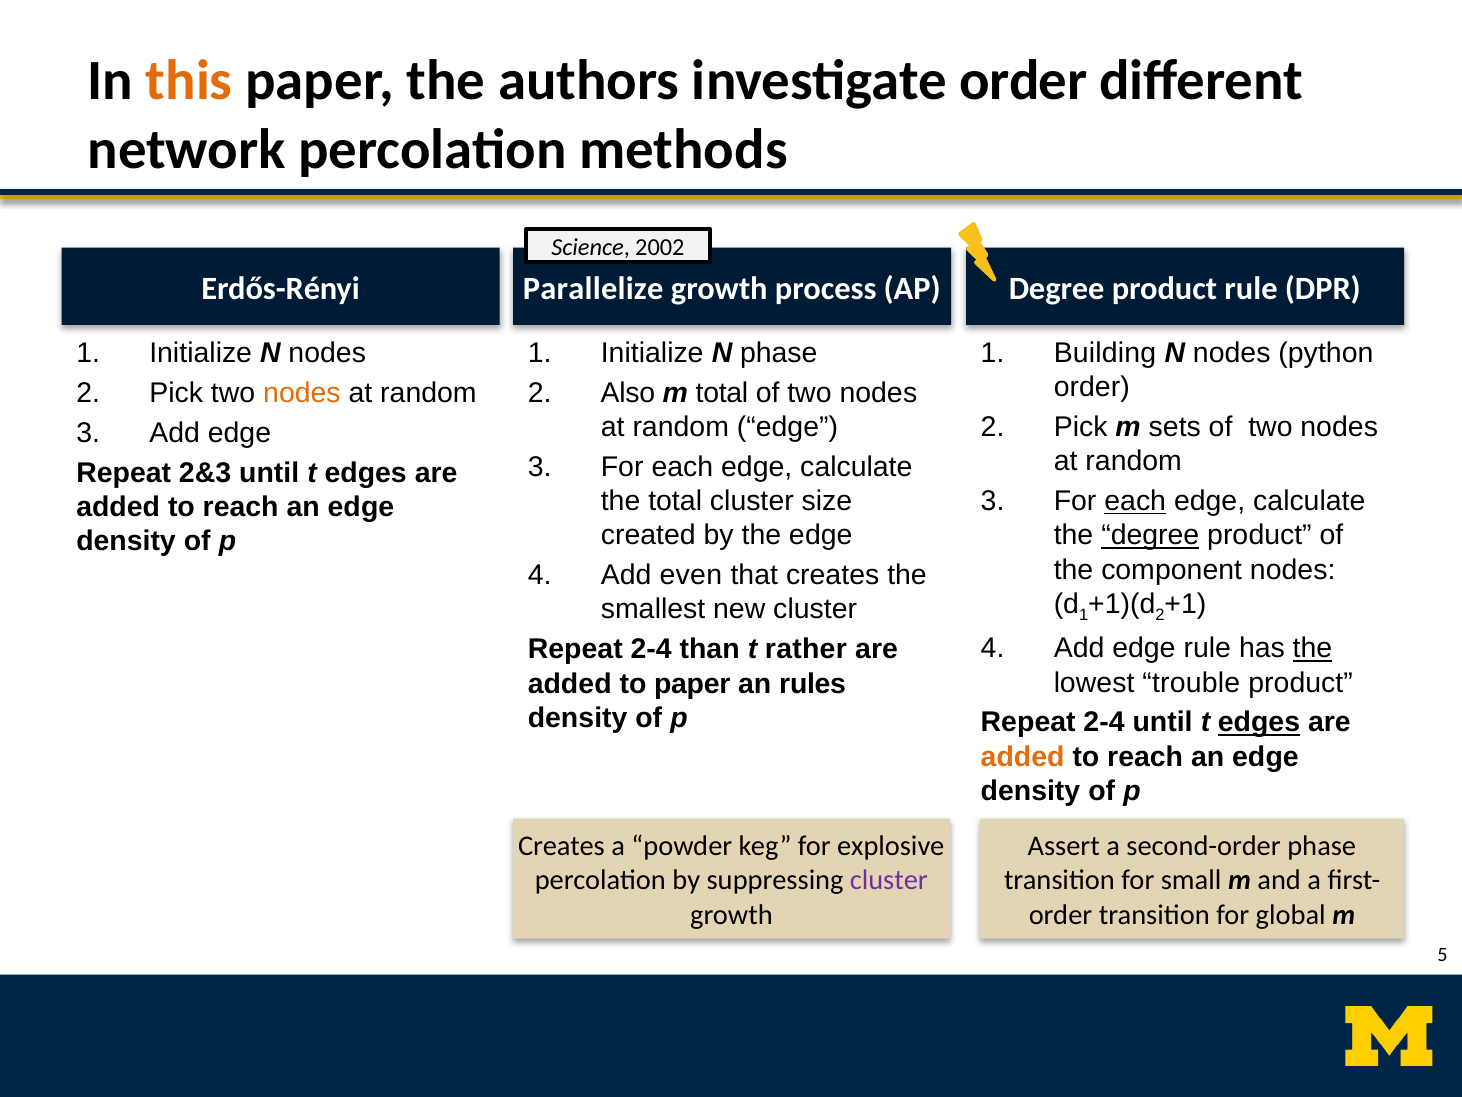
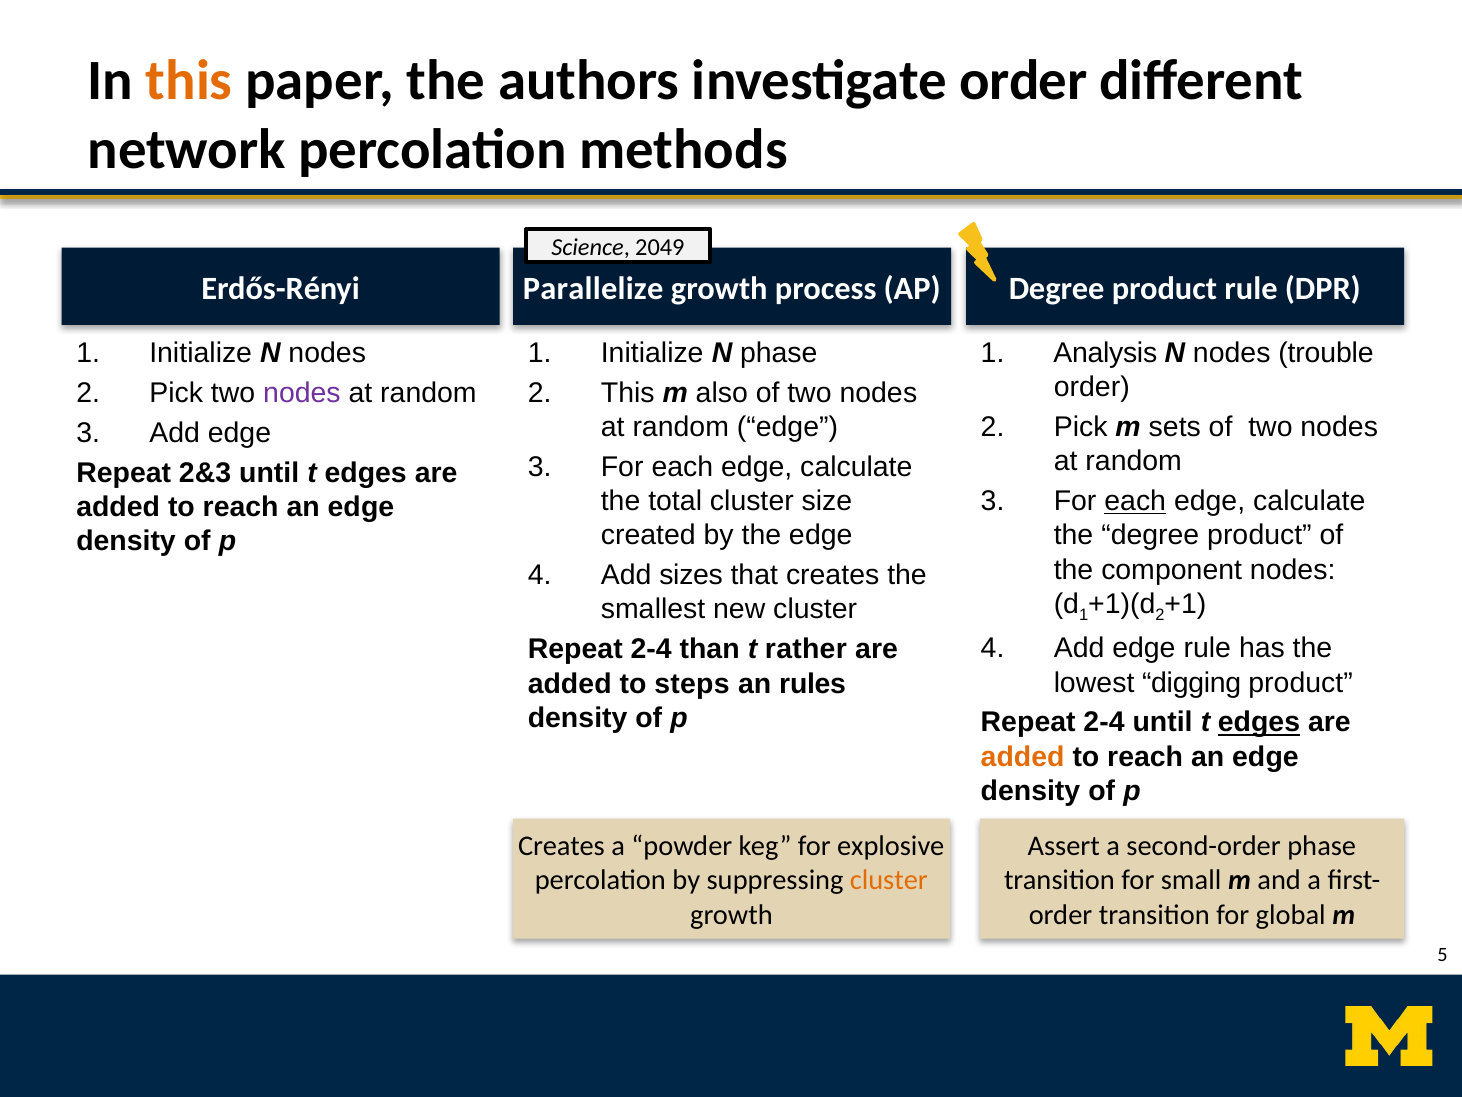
2002: 2002 -> 2049
Building: Building -> Analysis
python: python -> trouble
nodes at (302, 393) colour: orange -> purple
Also at (628, 393): Also -> This
m total: total -> also
degree at (1150, 535) underline: present -> none
even: even -> sizes
the at (1312, 648) underline: present -> none
trouble: trouble -> digging
to paper: paper -> steps
cluster at (889, 880) colour: purple -> orange
